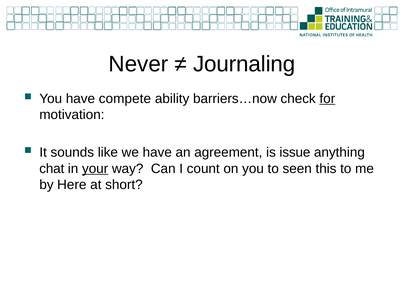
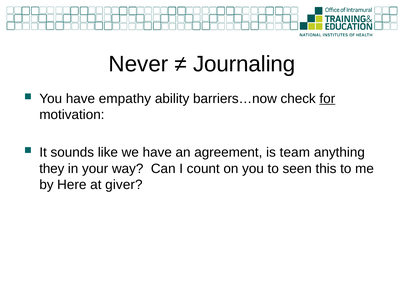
compete: compete -> empathy
issue: issue -> team
chat: chat -> they
your underline: present -> none
short: short -> giver
